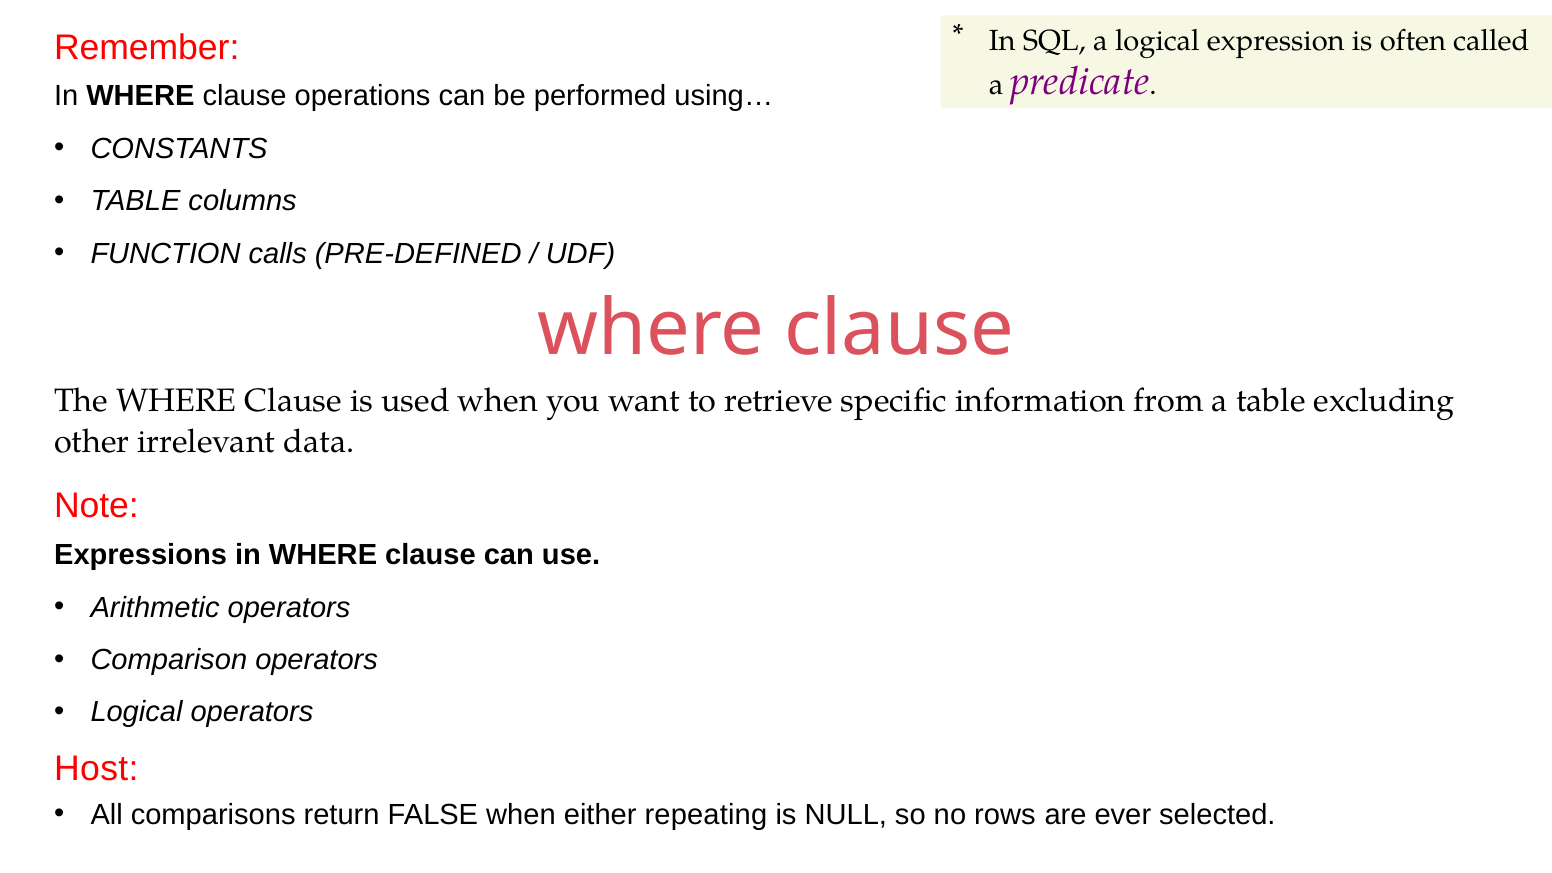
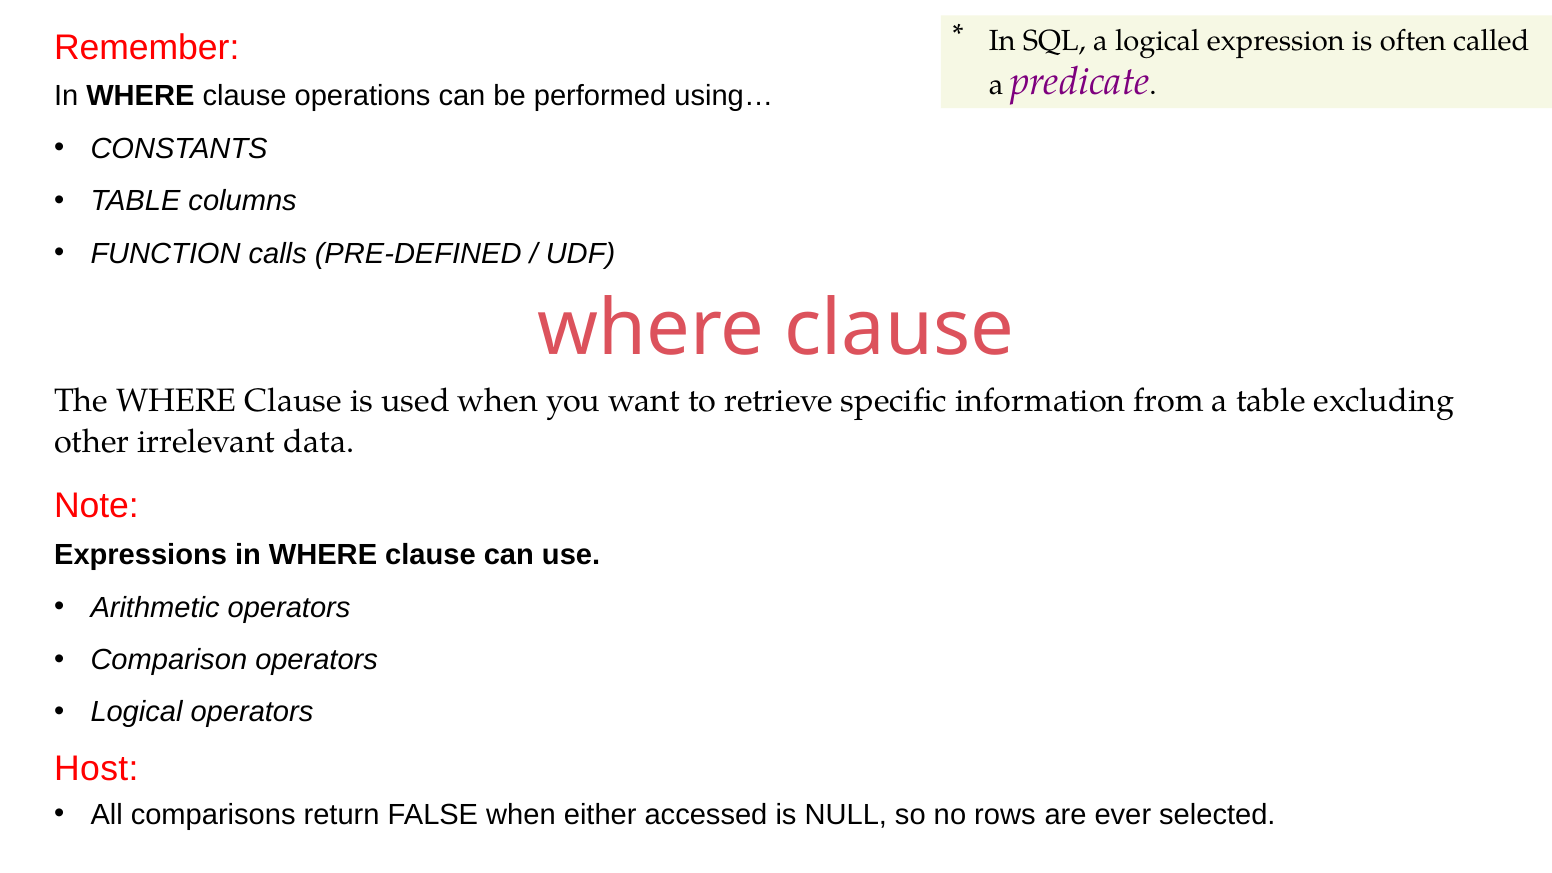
repeating: repeating -> accessed
